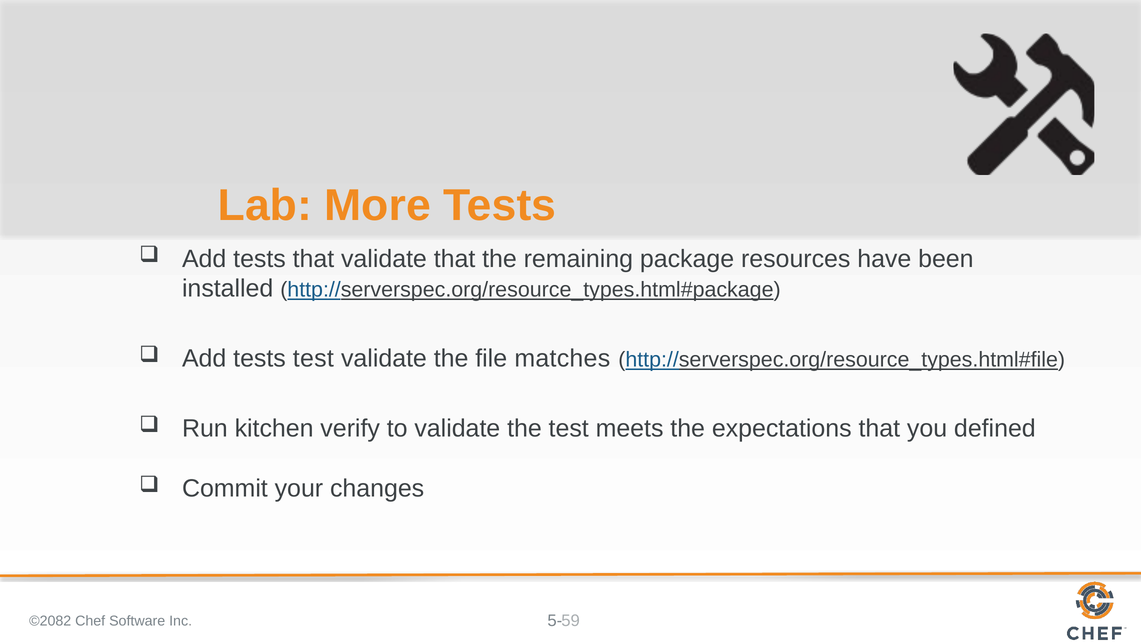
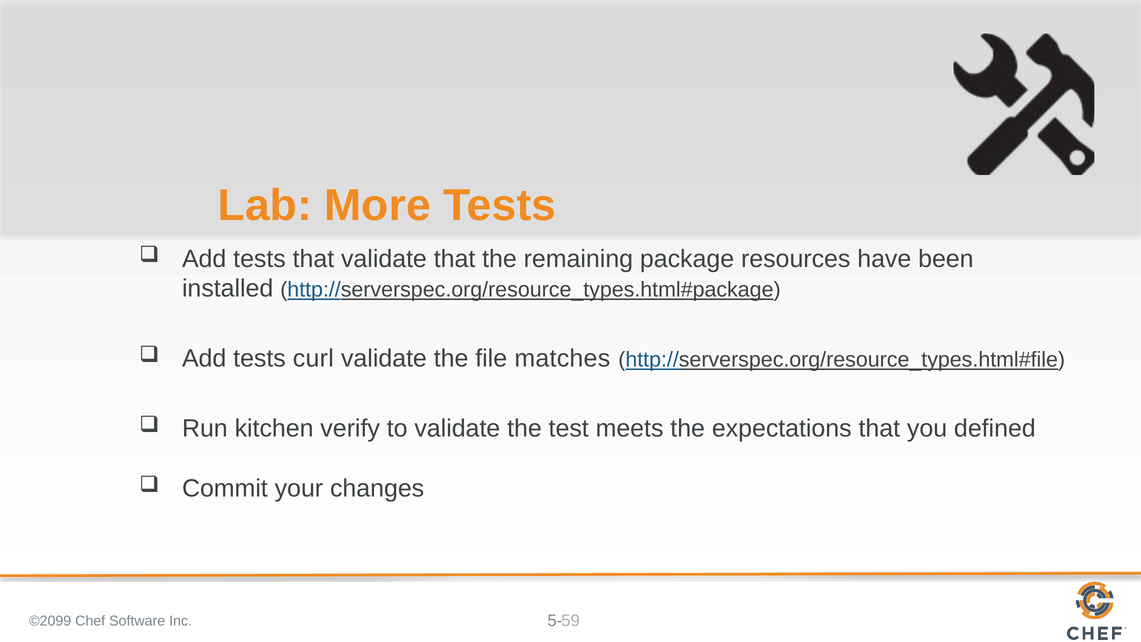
tests test: test -> curl
©2082: ©2082 -> ©2099
